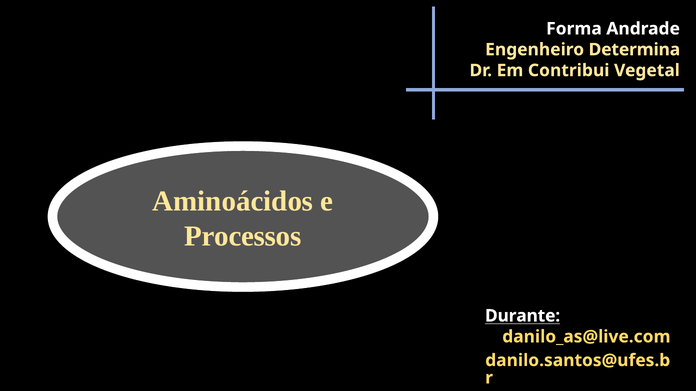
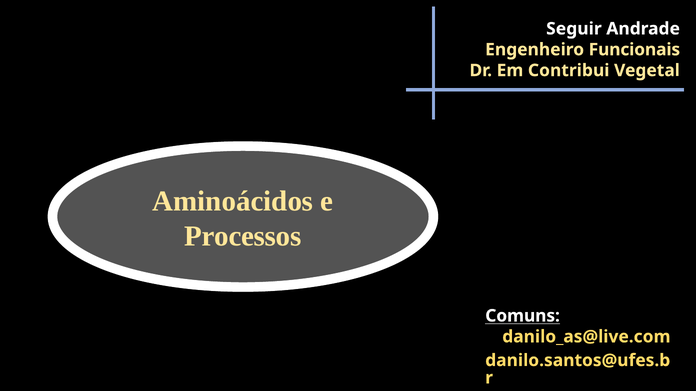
Forma: Forma -> Seguir
Determina: Determina -> Funcionais
Durante: Durante -> Comuns
